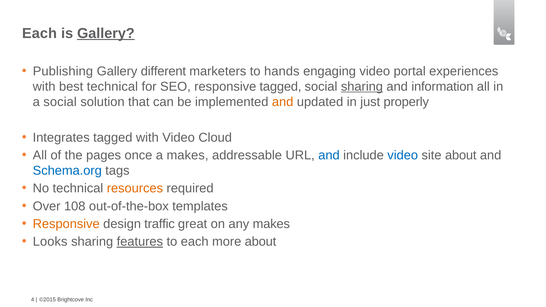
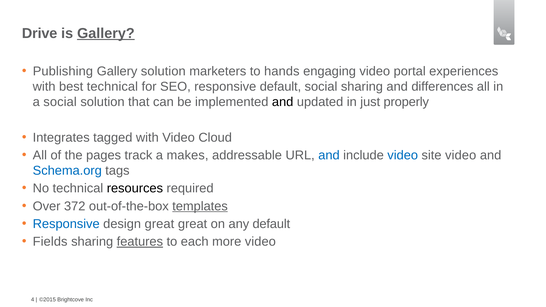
Each at (39, 33): Each -> Drive
Gallery different: different -> solution
responsive tagged: tagged -> default
sharing at (362, 87) underline: present -> none
information: information -> differences
and at (283, 102) colour: orange -> black
once: once -> track
site about: about -> video
resources colour: orange -> black
108: 108 -> 372
templates underline: none -> present
Responsive at (66, 224) colour: orange -> blue
design traffic: traffic -> great
any makes: makes -> default
Looks: Looks -> Fields
more about: about -> video
